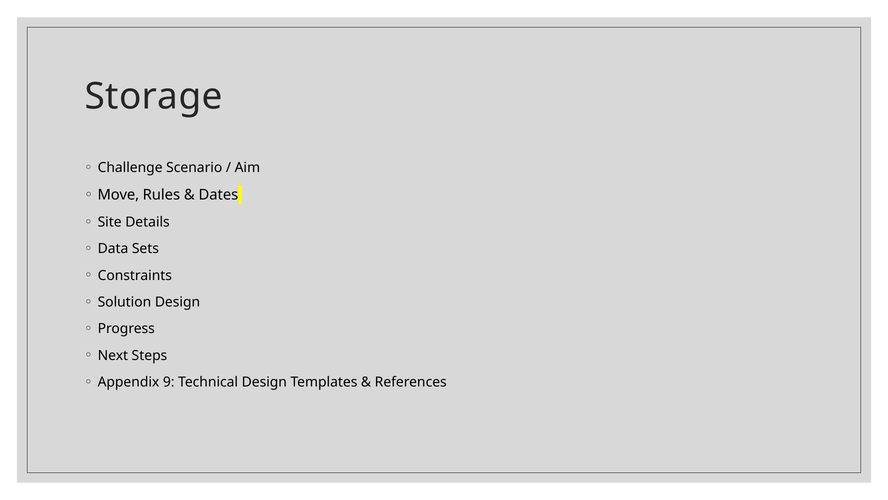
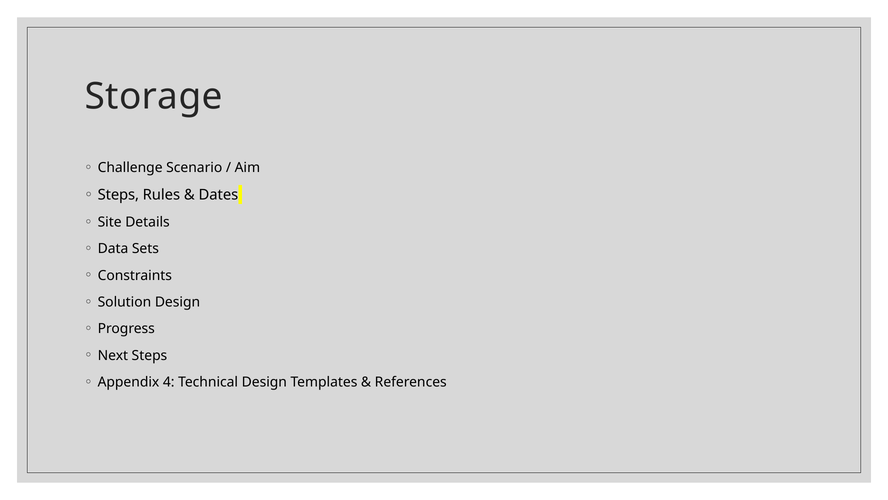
Move at (118, 195): Move -> Steps
9: 9 -> 4
